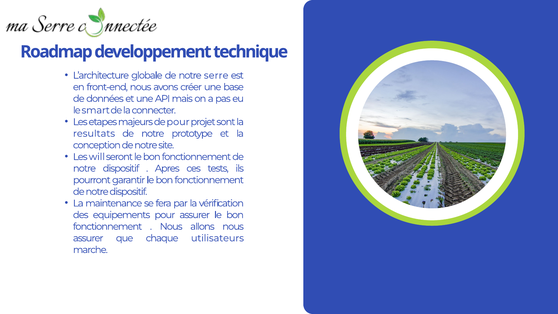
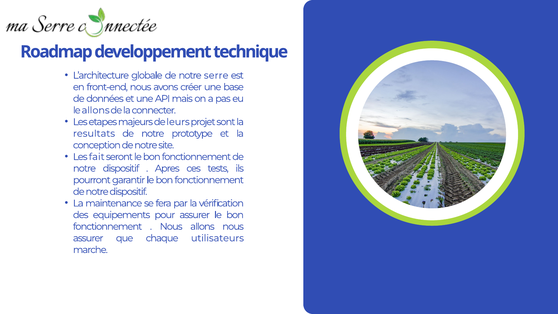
le smart: smart -> allons
de pour: pour -> leurs
will: will -> fait
